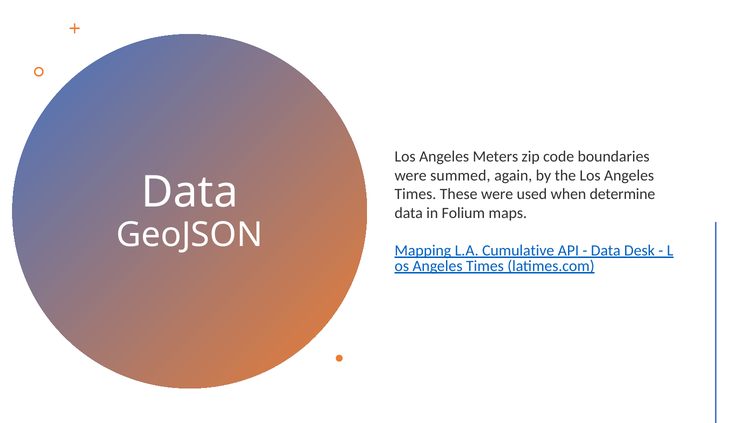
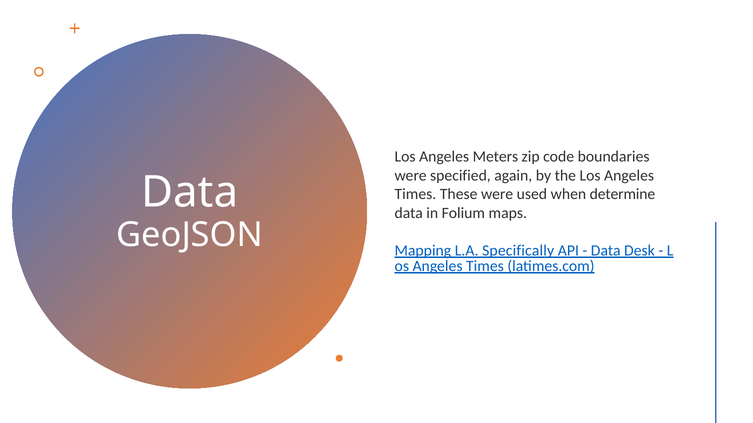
summed: summed -> specified
Cumulative: Cumulative -> Specifically
